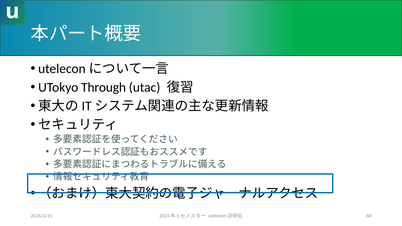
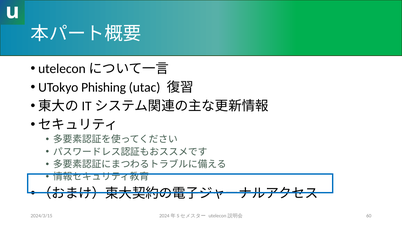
Through: Through -> Phishing
